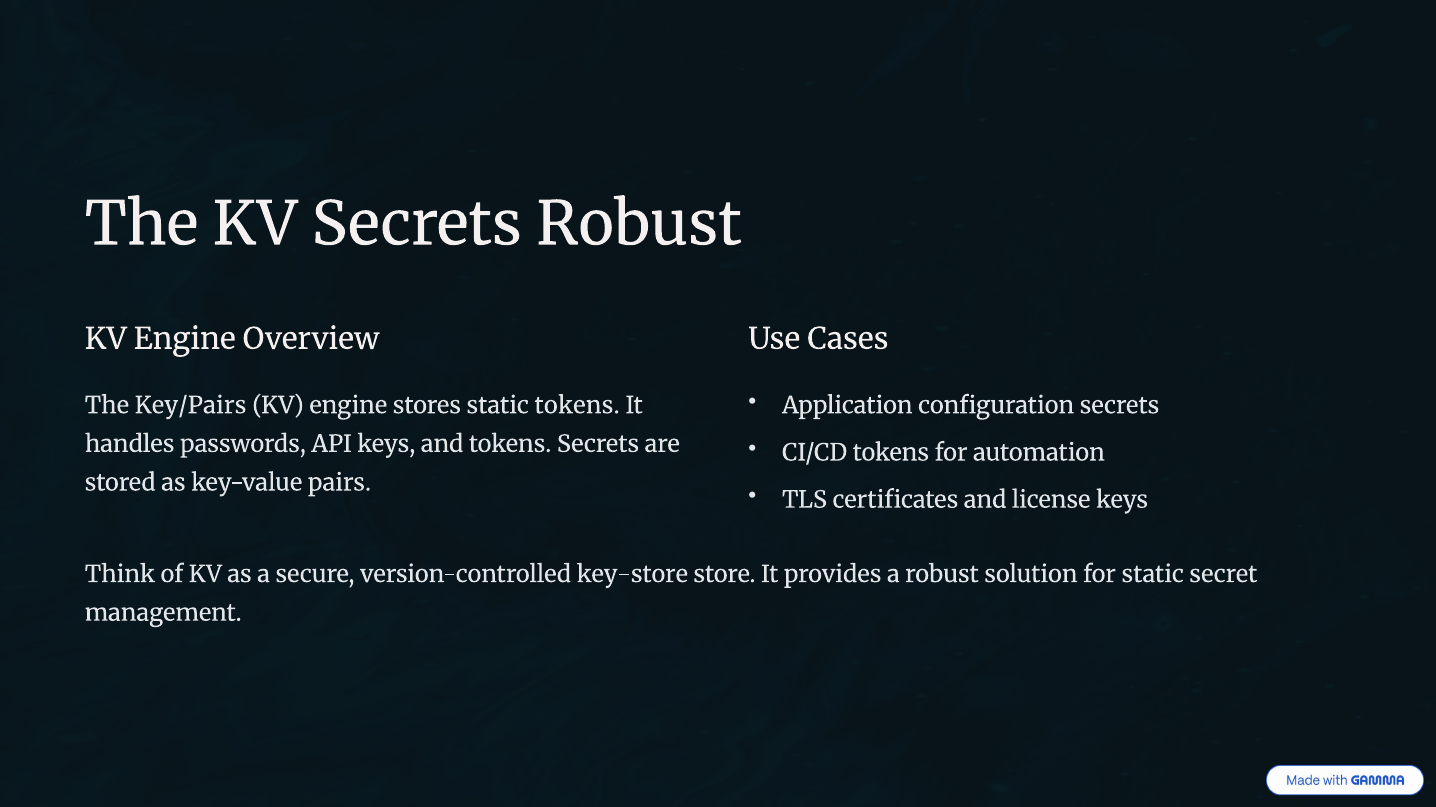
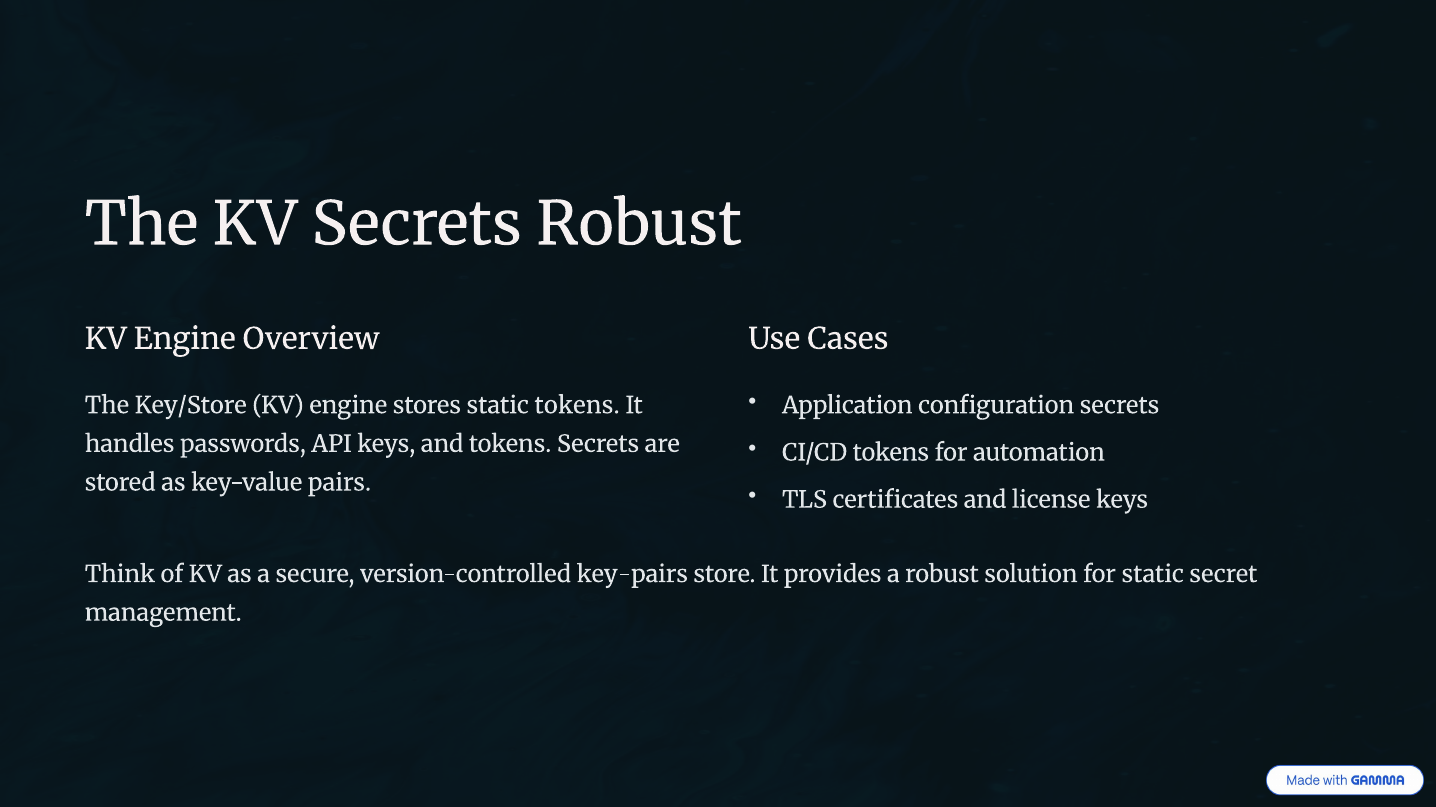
Key/Pairs: Key/Pairs -> Key/Store
key-store: key-store -> key-pairs
